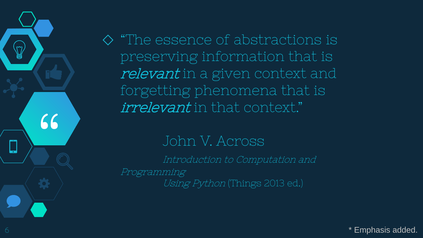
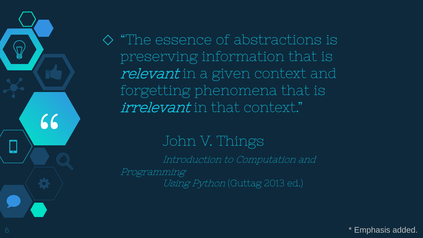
Across: Across -> Things
Things: Things -> Guttag
